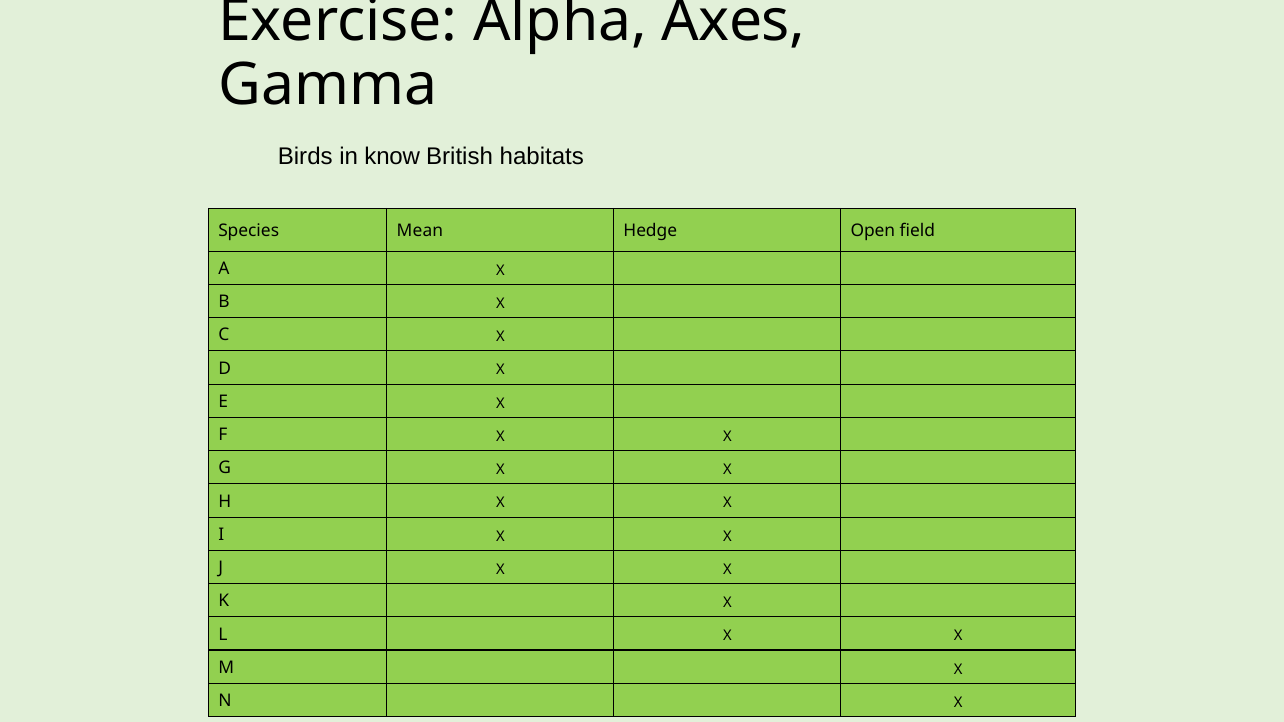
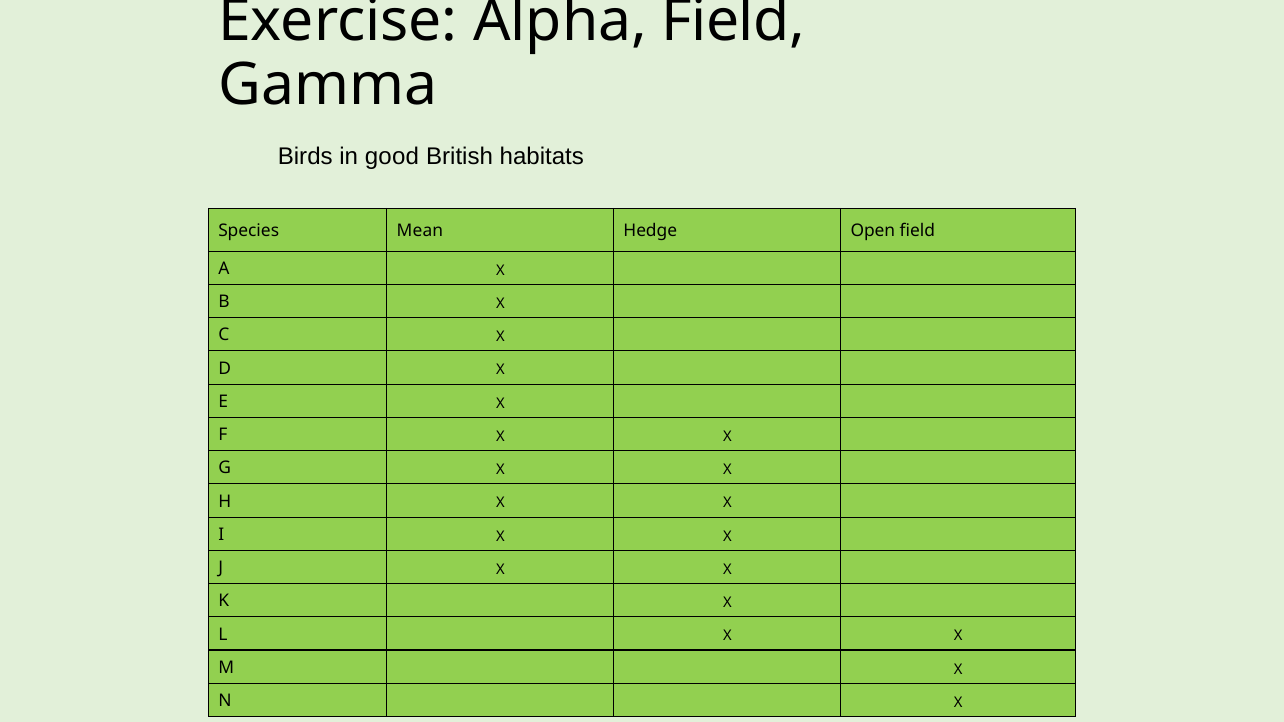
Alpha Axes: Axes -> Field
know: know -> good
